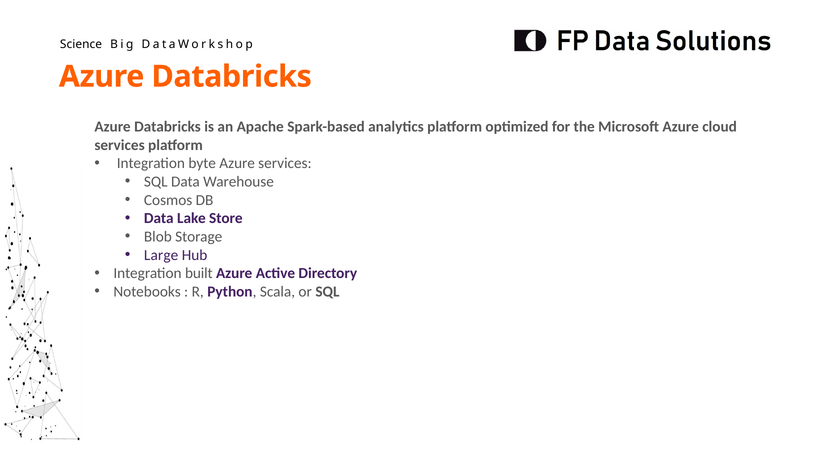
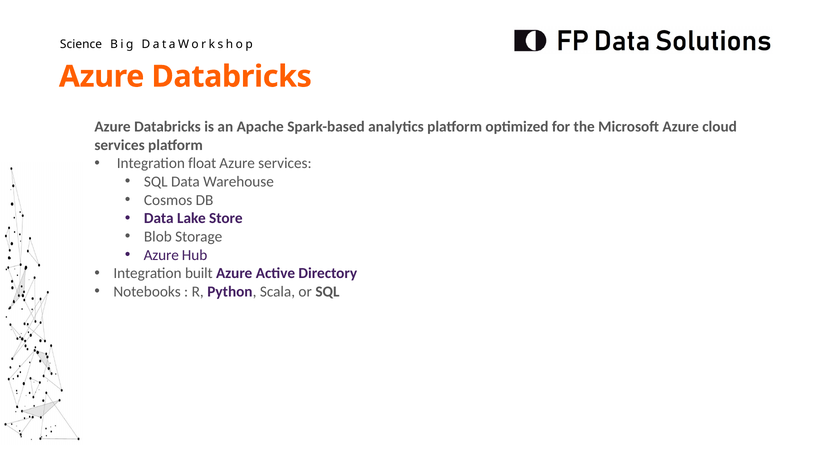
byte: byte -> float
Large at (161, 255): Large -> Azure
